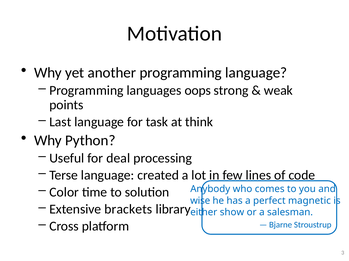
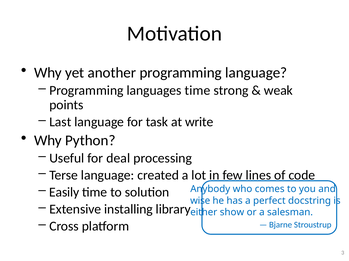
languages oops: oops -> time
think: think -> write
Color: Color -> Easily
magnetic: magnetic -> docstring
brackets: brackets -> installing
